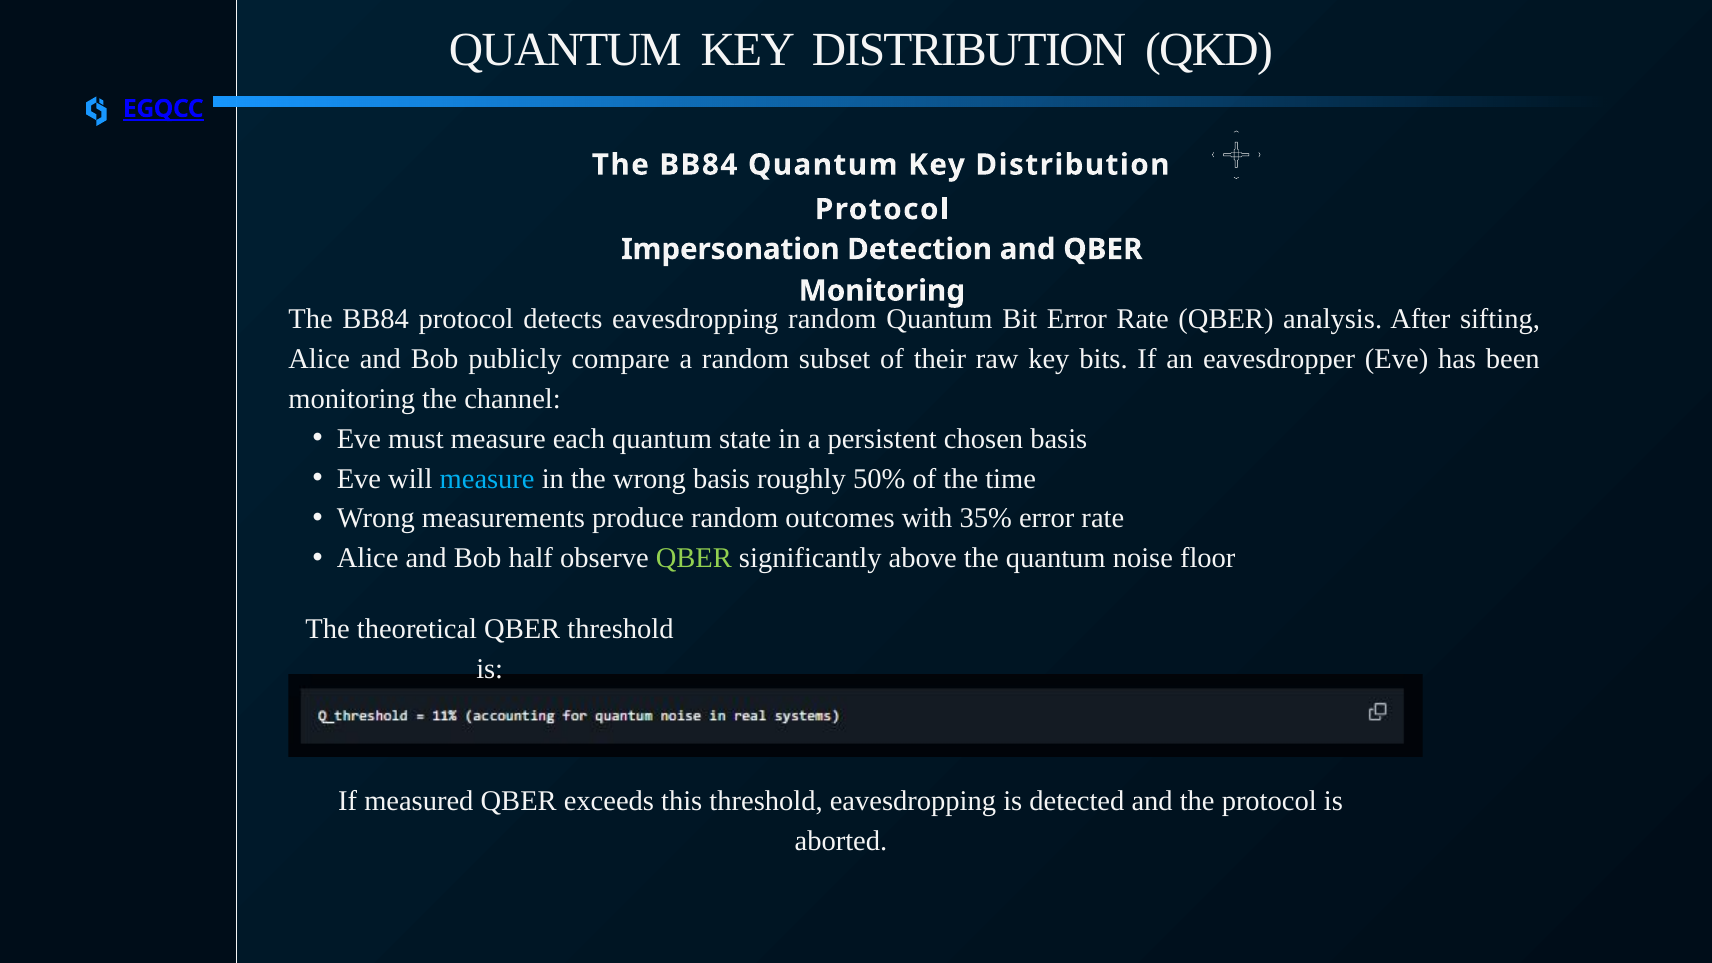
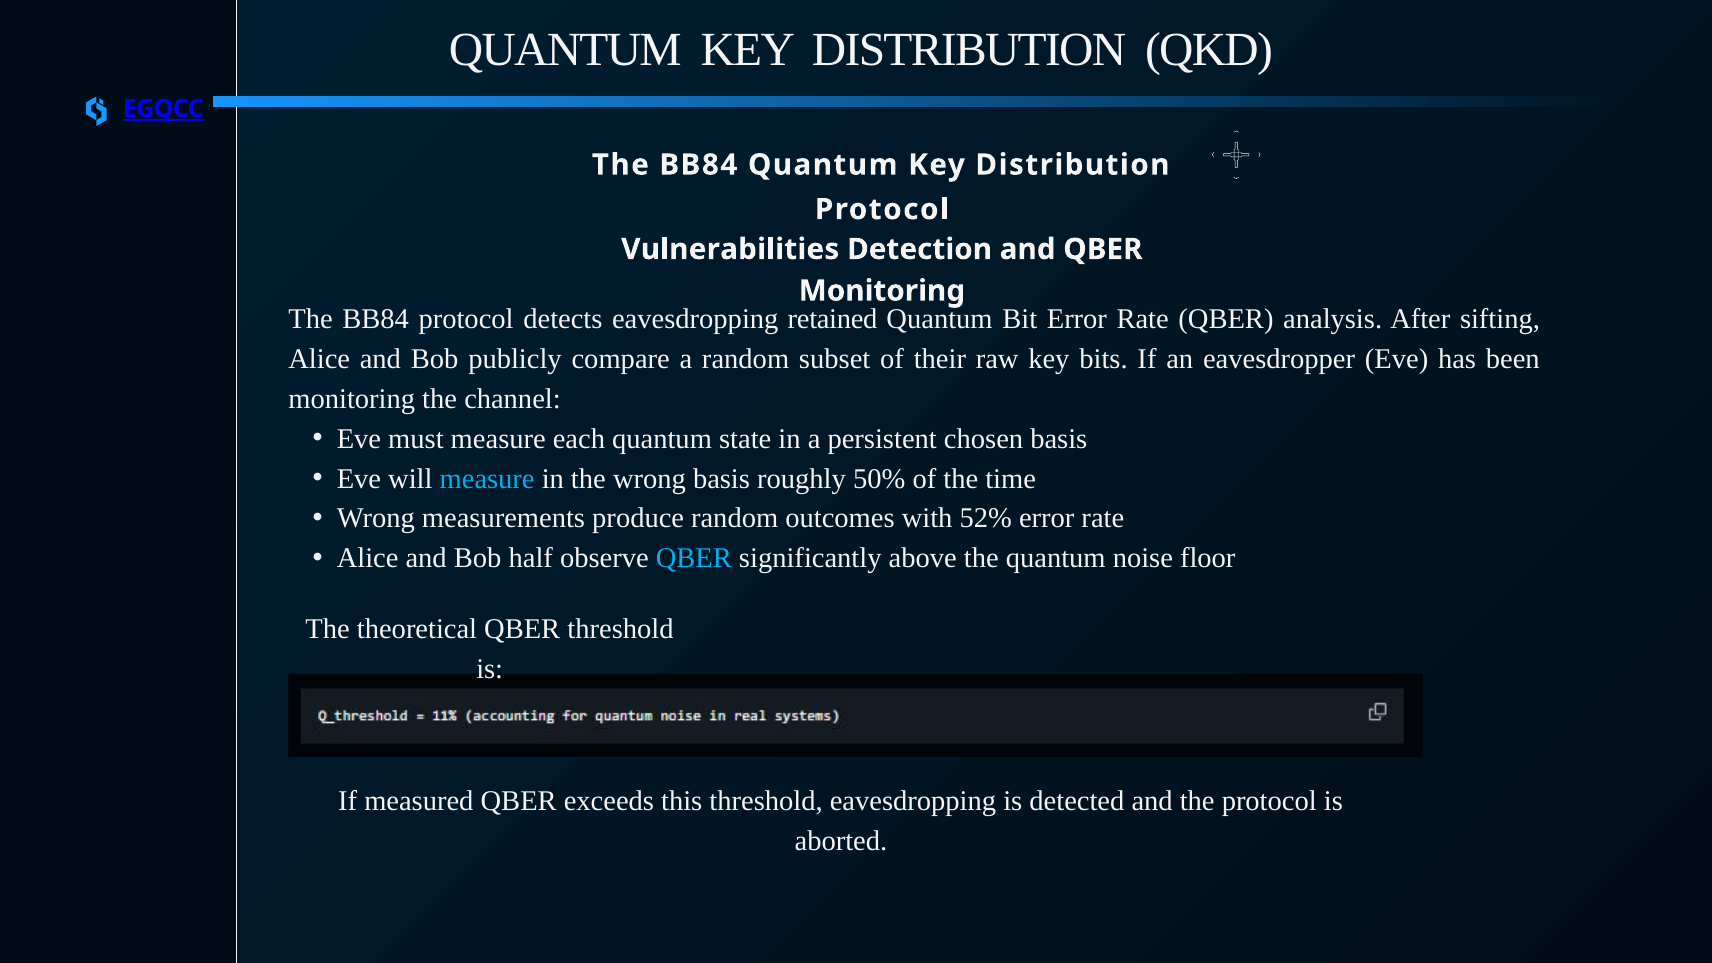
Impersonation: Impersonation -> Vulnerabilities
eavesdropping random: random -> retained
35%: 35% -> 52%
QBER at (694, 558) colour: light green -> light blue
